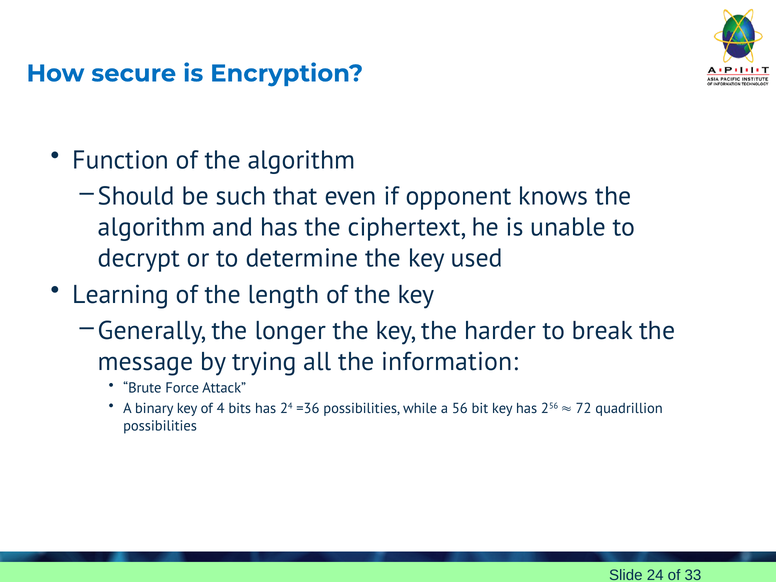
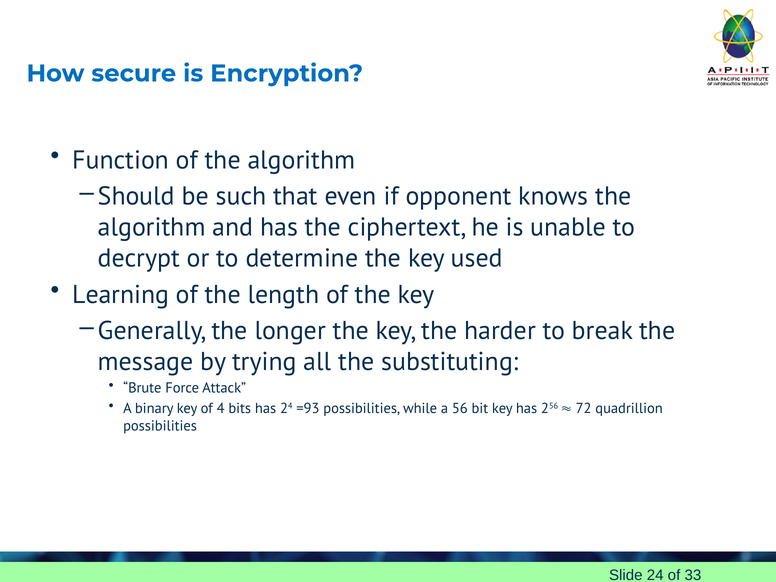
information: information -> substituting
=36: =36 -> =93
